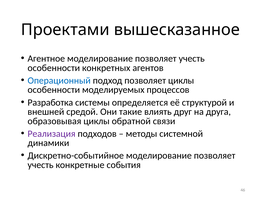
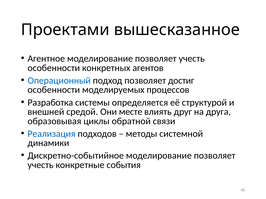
позволяет циклы: циклы -> достиг
такие: такие -> месте
Реализация colour: purple -> blue
